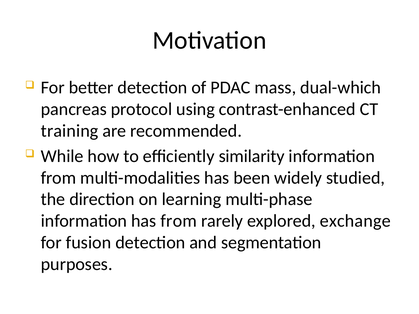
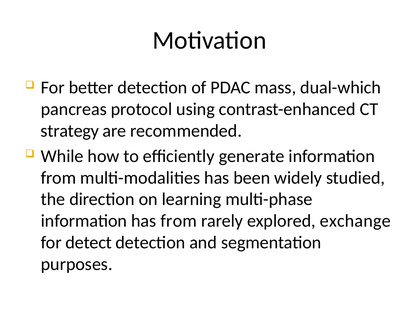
training: training -> strategy
similarity: similarity -> generate
fusion: fusion -> detect
